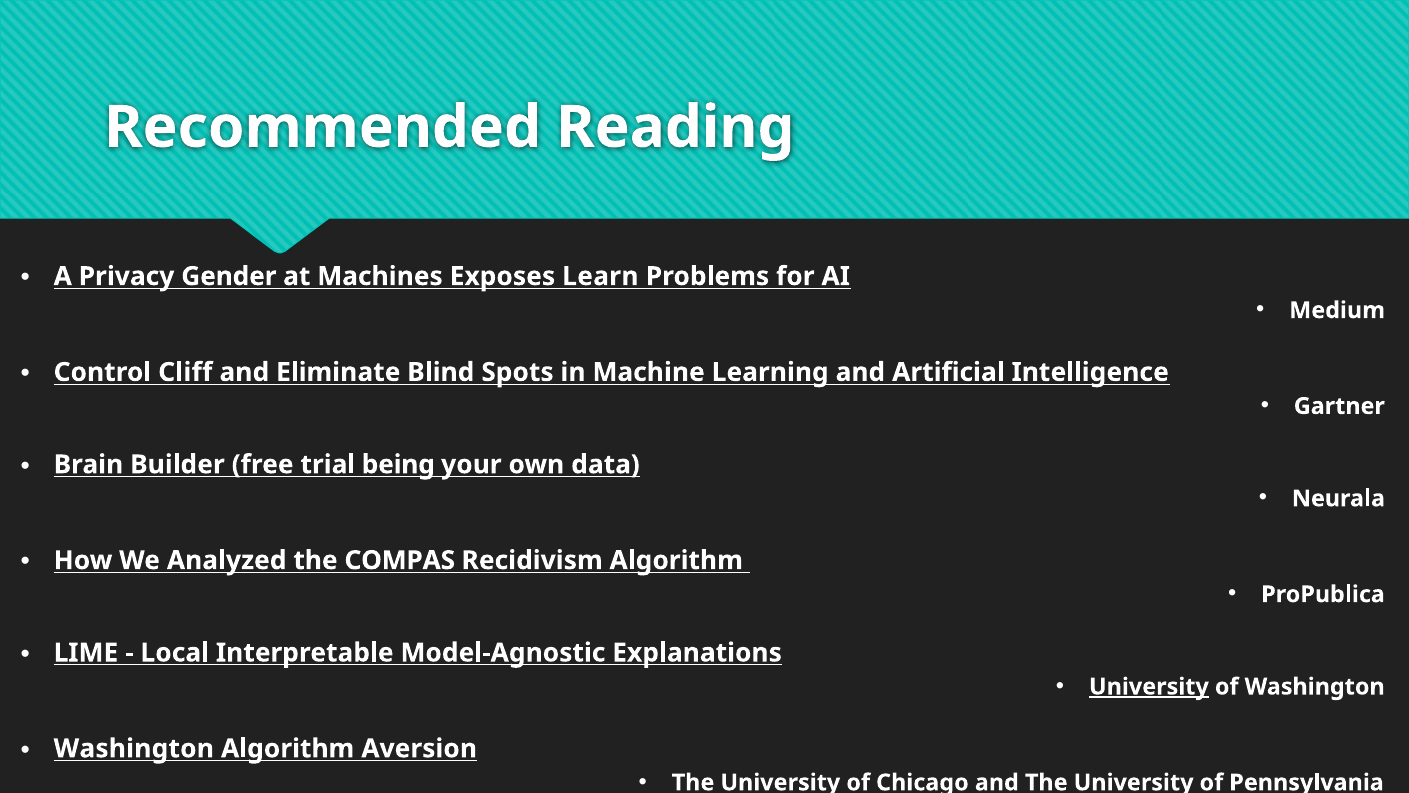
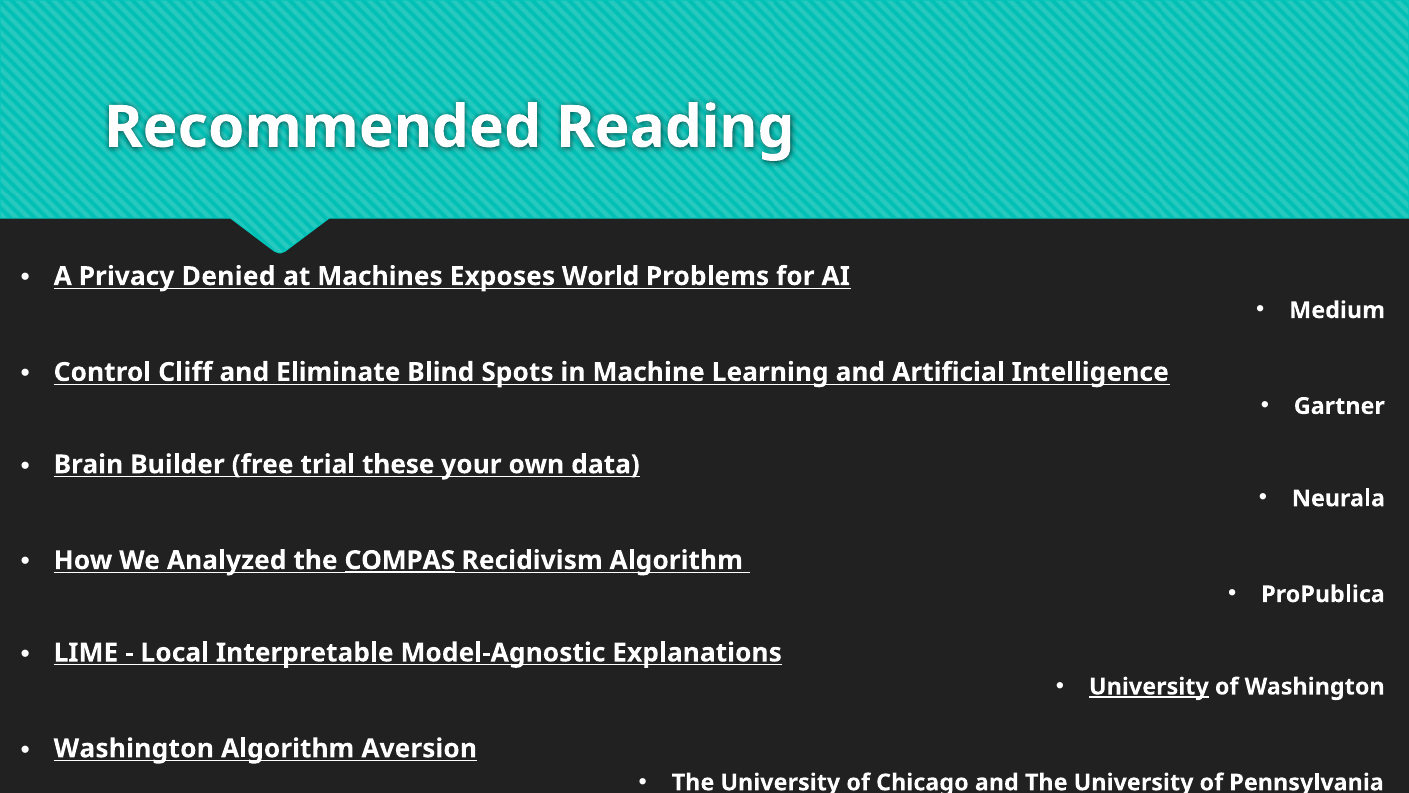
Gender: Gender -> Denied
Learn: Learn -> World
being: being -> these
COMPAS underline: none -> present
